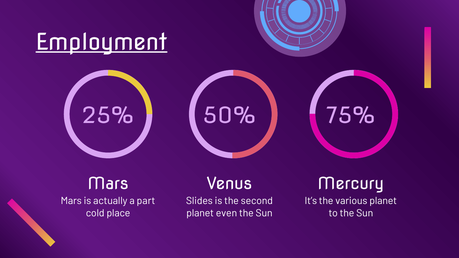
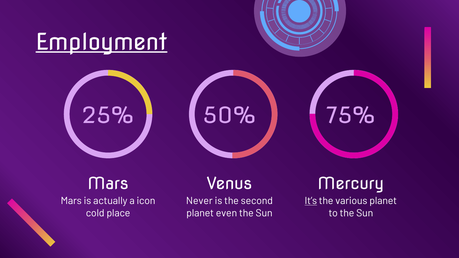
part: part -> icon
Slides: Slides -> Never
It’s underline: none -> present
